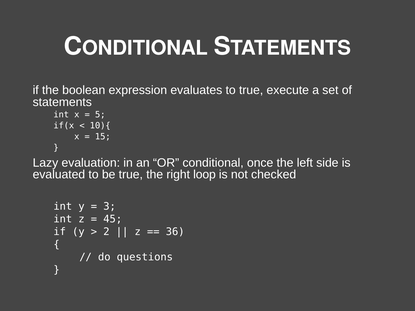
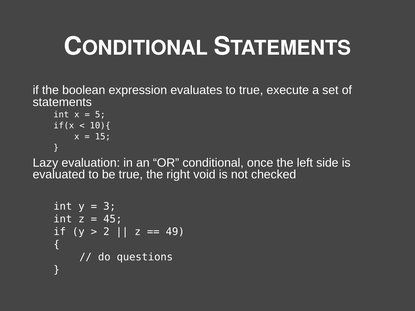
loop: loop -> void
36: 36 -> 49
